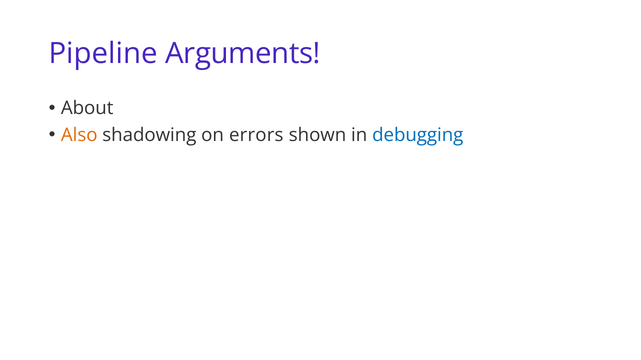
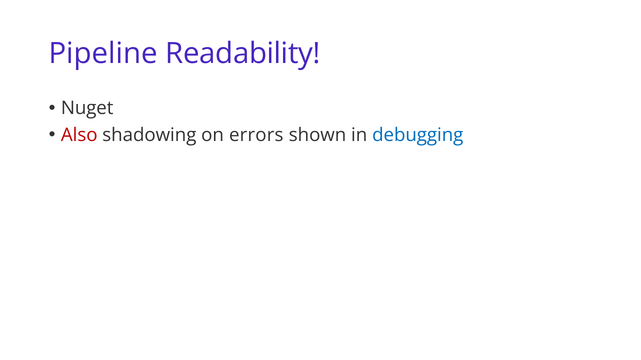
Arguments: Arguments -> Readability
About: About -> Nuget
Also colour: orange -> red
